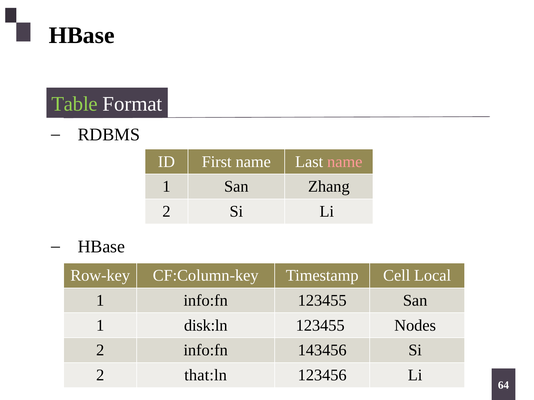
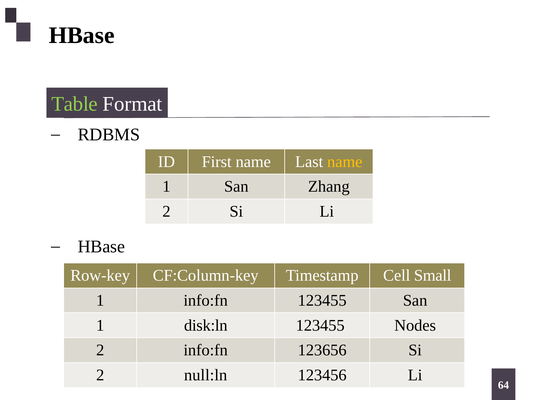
name at (345, 162) colour: pink -> yellow
Local: Local -> Small
143456: 143456 -> 123656
that:ln: that:ln -> null:ln
